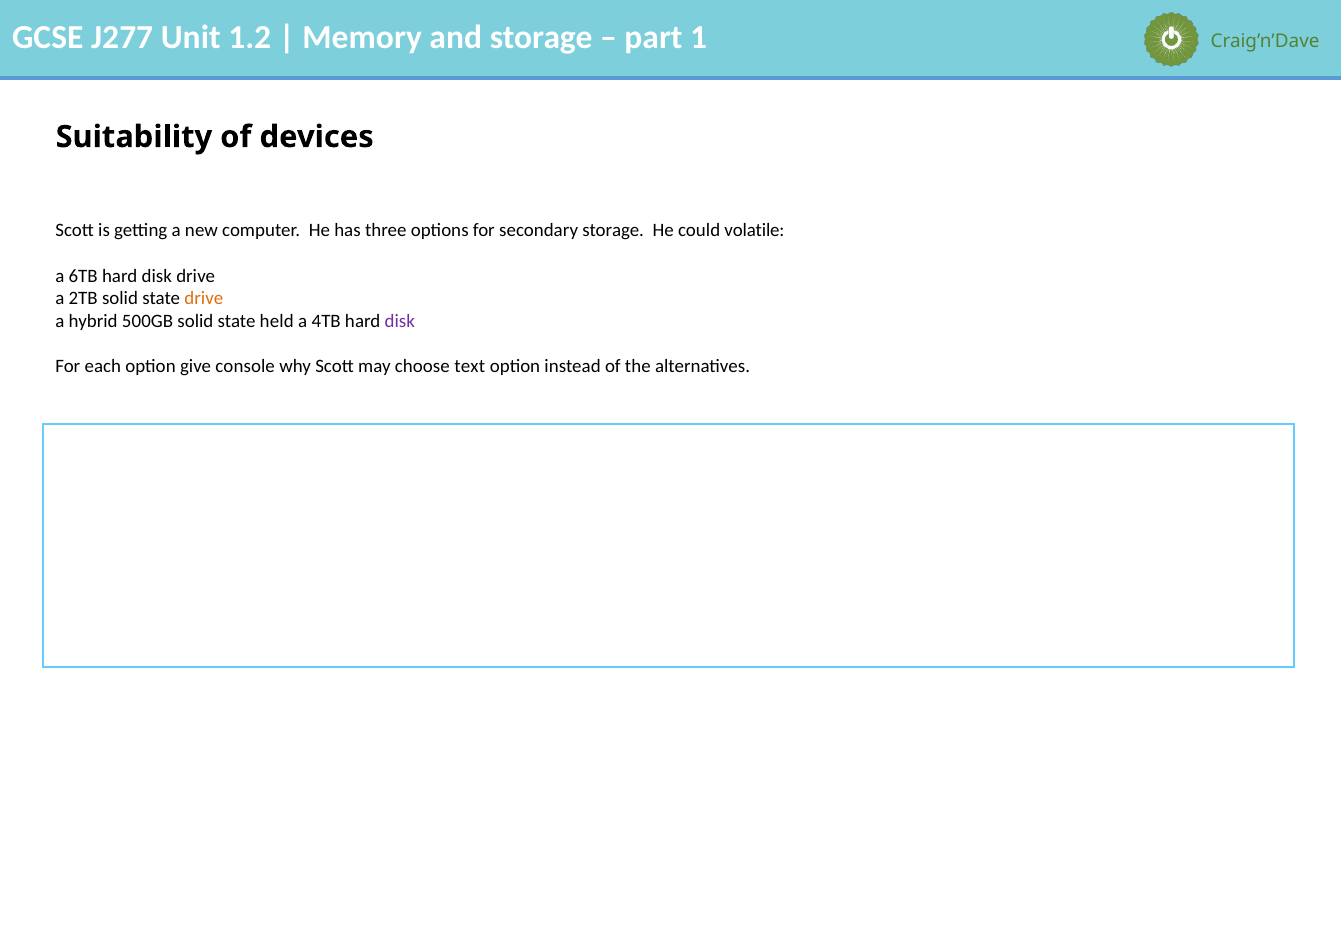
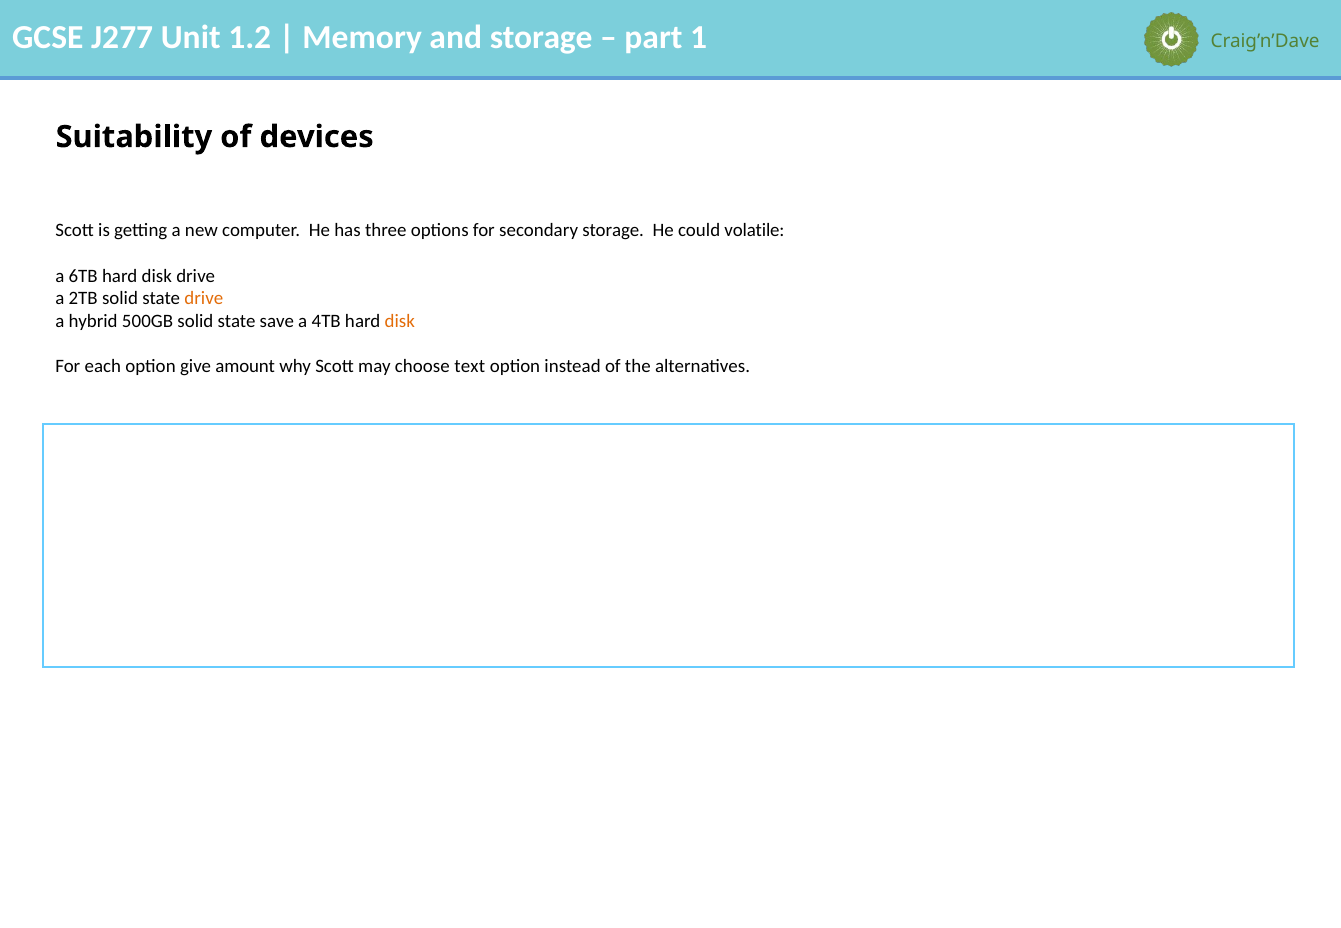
held: held -> save
disk at (400, 321) colour: purple -> orange
console: console -> amount
